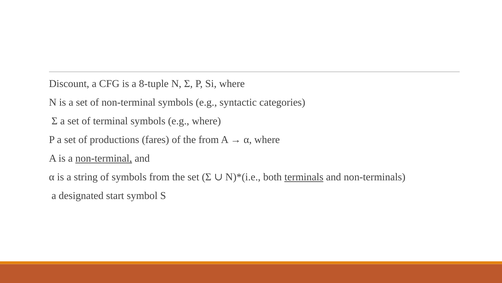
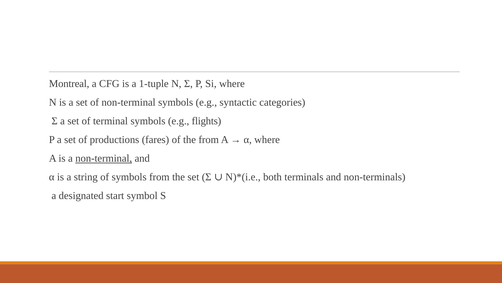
Discount: Discount -> Montreal
8-tuple: 8-tuple -> 1-tuple
e.g where: where -> flights
terminals underline: present -> none
